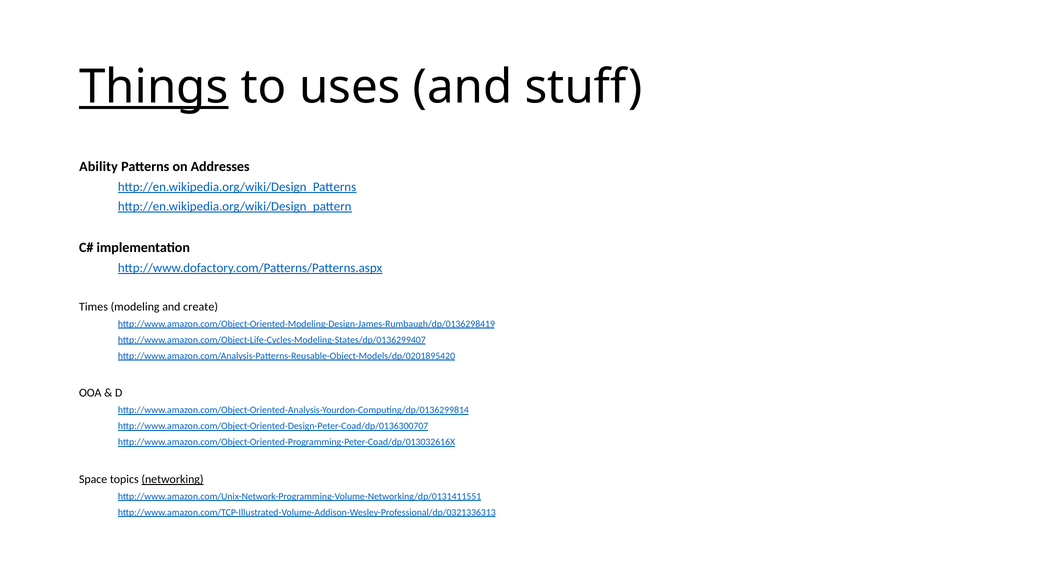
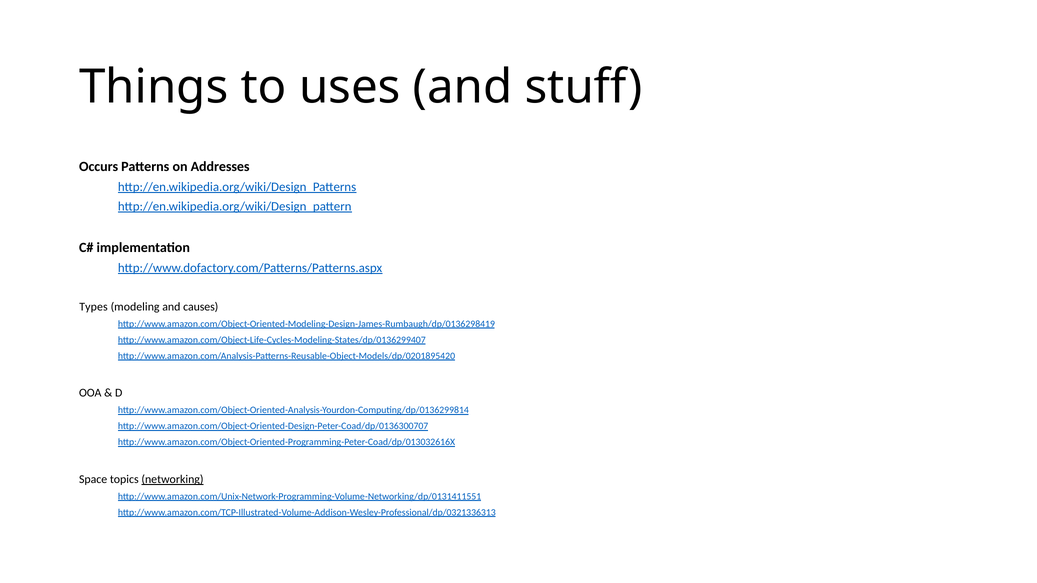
Things underline: present -> none
Ability: Ability -> Occurs
Times: Times -> Types
create: create -> causes
